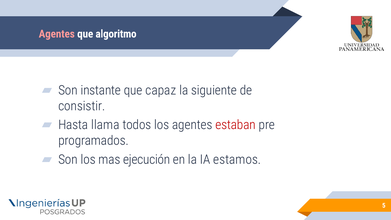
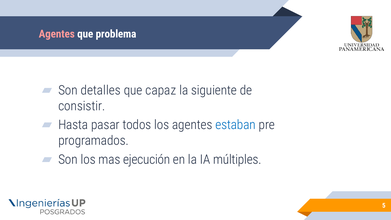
algoritmo: algoritmo -> problema
instante: instante -> detalles
llama: llama -> pasar
estaban colour: red -> blue
estamos: estamos -> múltiples
